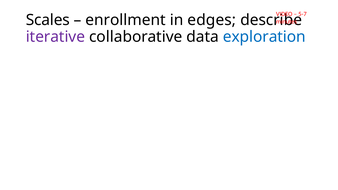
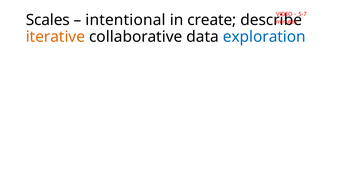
enrollment: enrollment -> intentional
edges: edges -> create
iterative colour: purple -> orange
